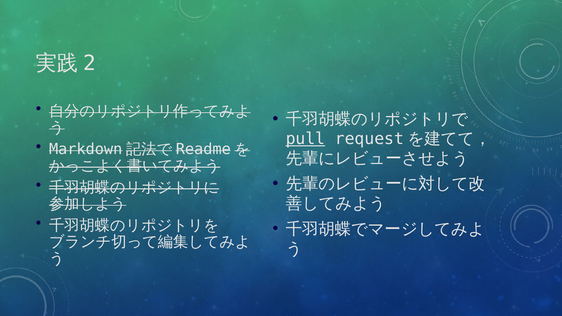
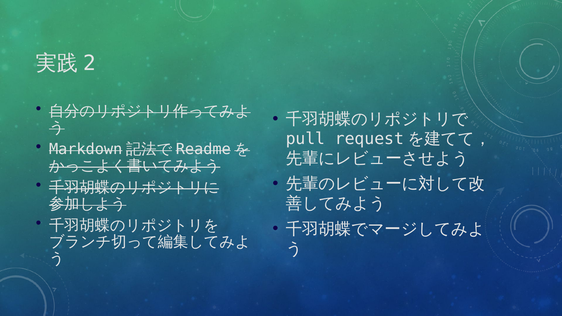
pull underline: present -> none
